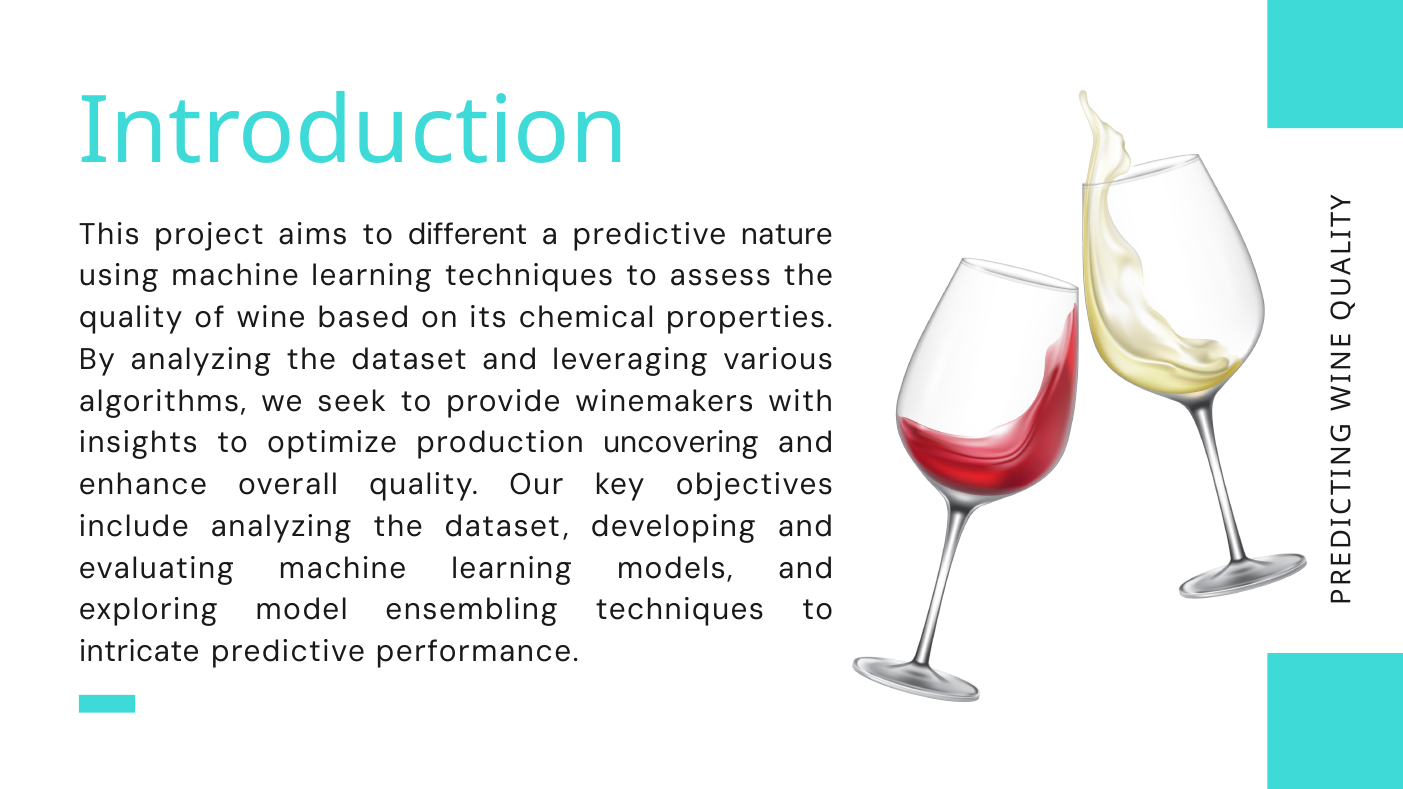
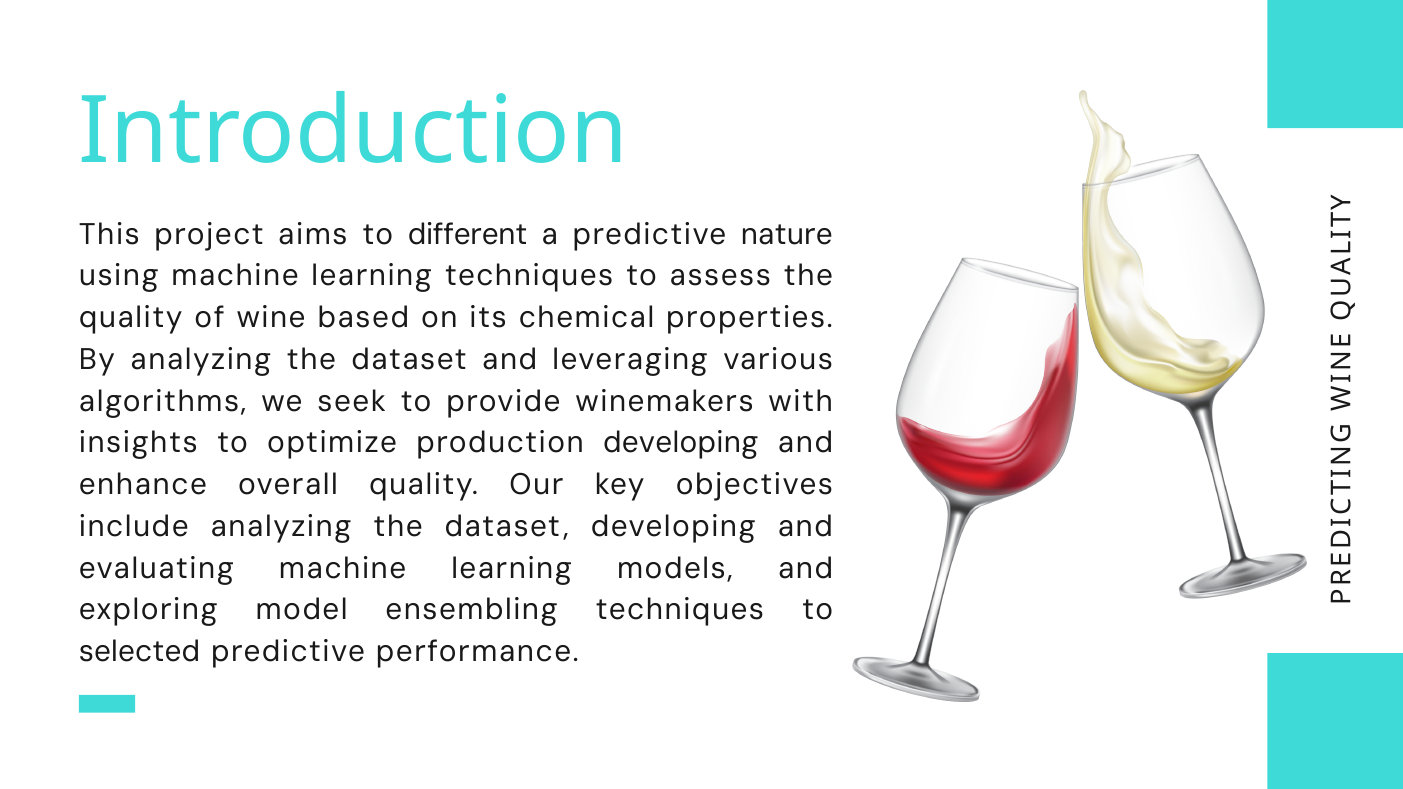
production uncovering: uncovering -> developing
intricate: intricate -> selected
